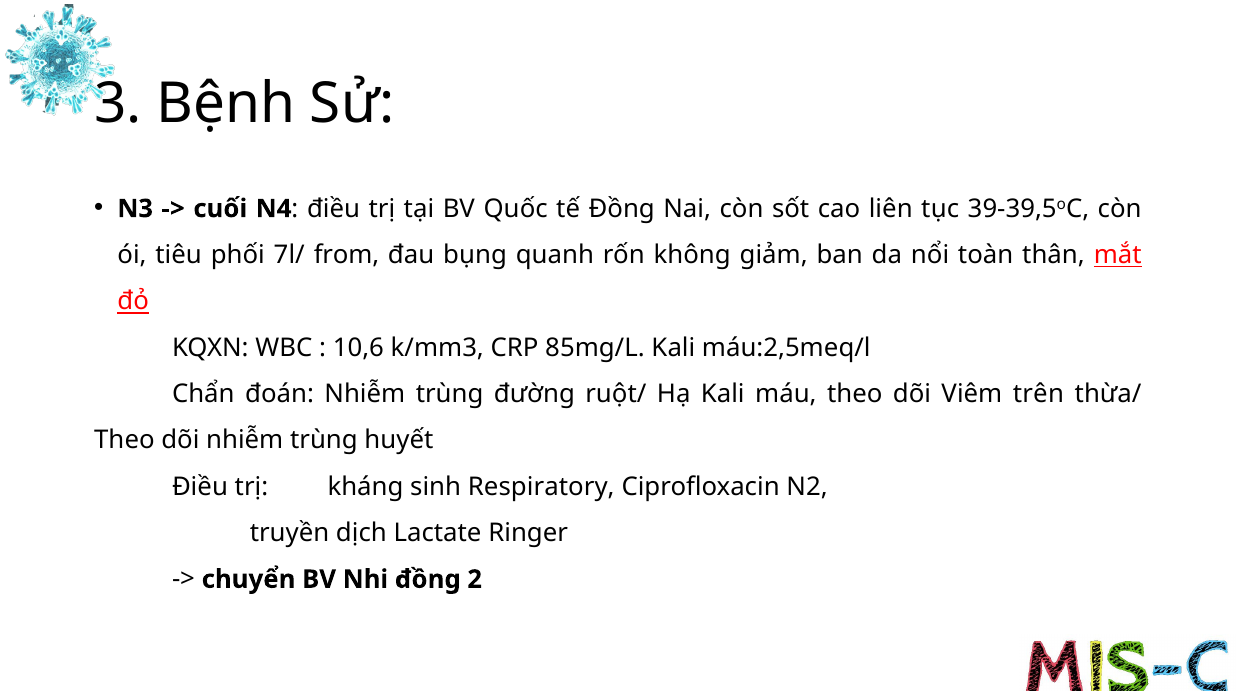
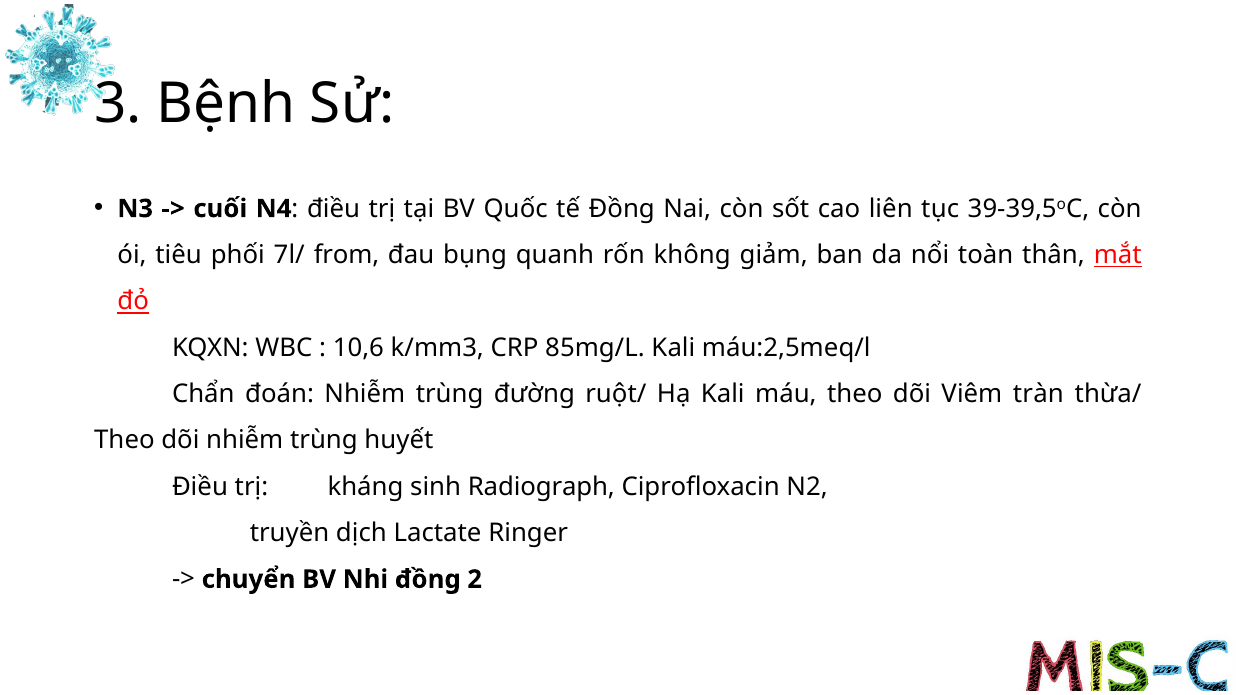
trên: trên -> tràn
Respiratory: Respiratory -> Radiograph
